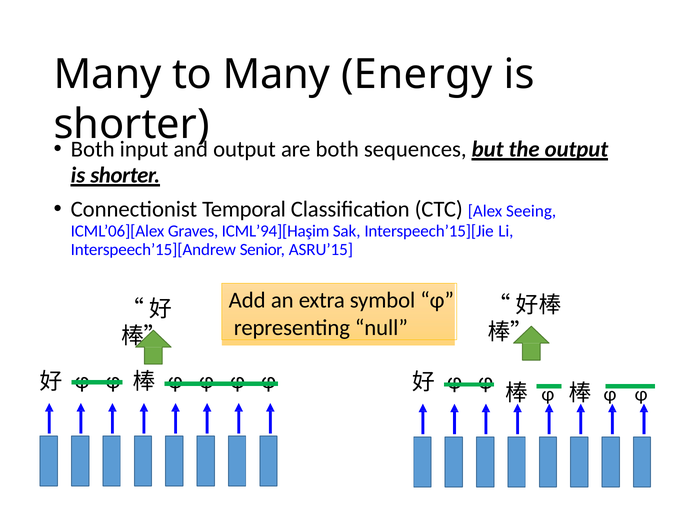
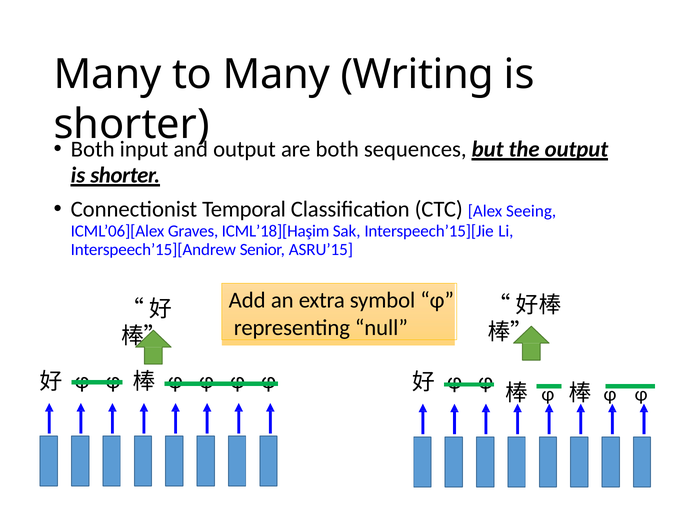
Energy: Energy -> Writing
ICML’94][Haşim: ICML’94][Haşim -> ICML’18][Haşim
